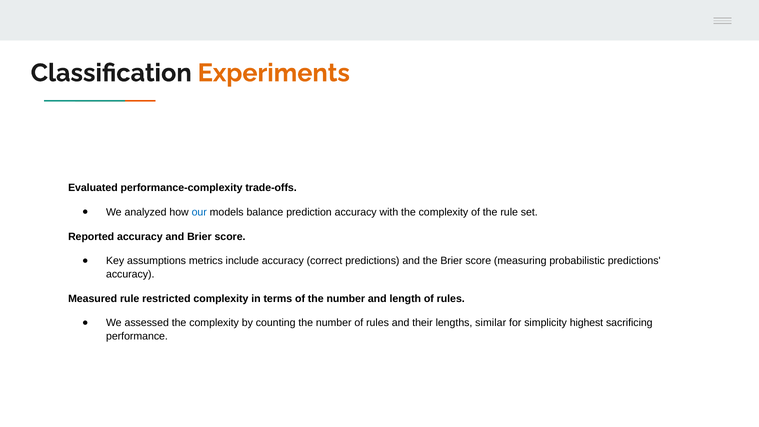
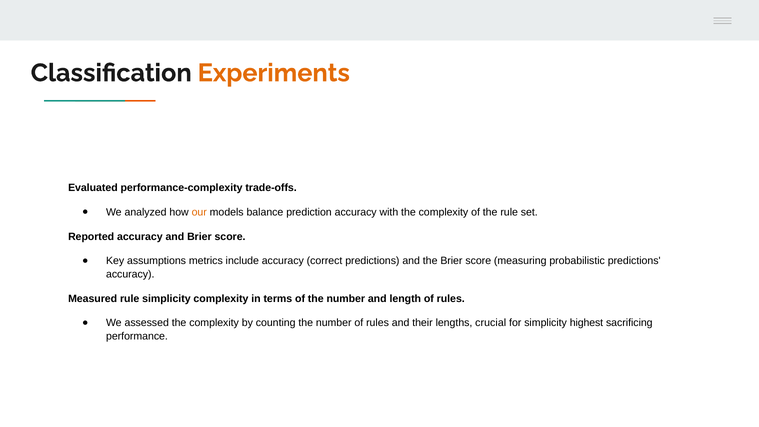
our colour: blue -> orange
rule restricted: restricted -> simplicity
similar: similar -> crucial
